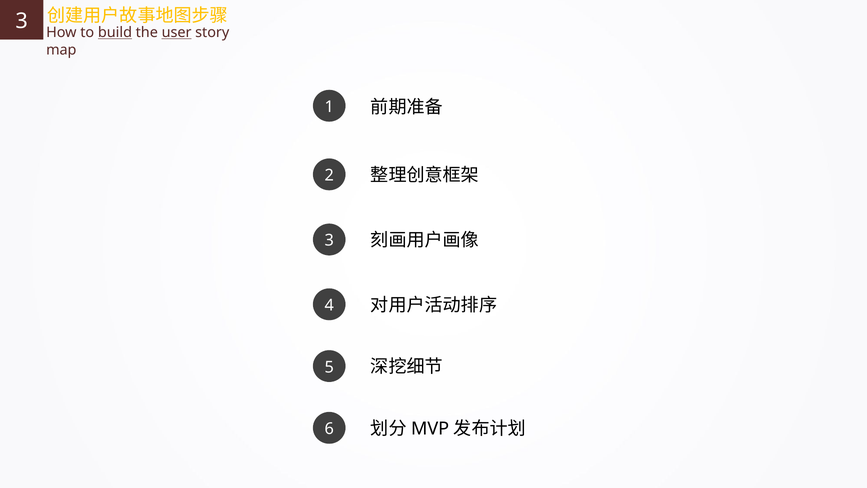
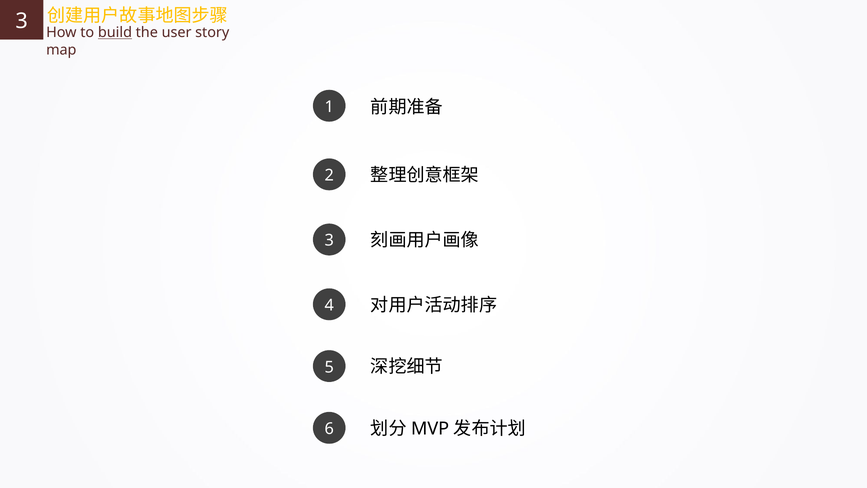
user underline: present -> none
